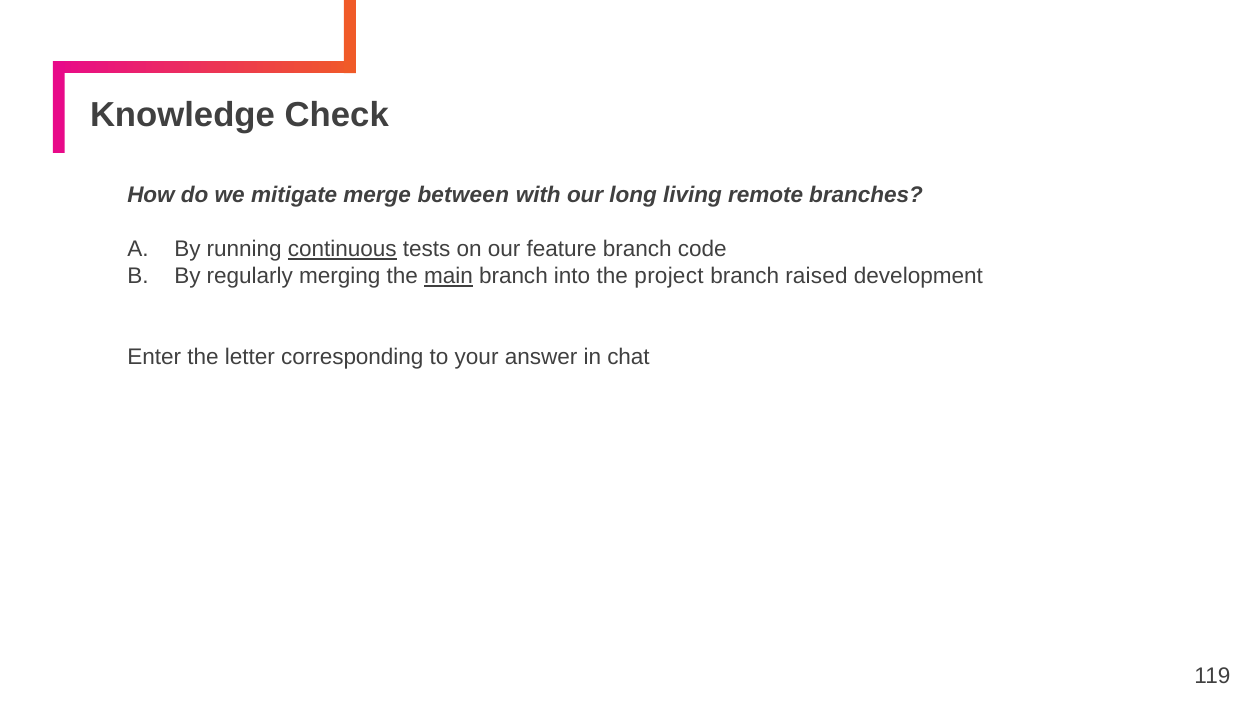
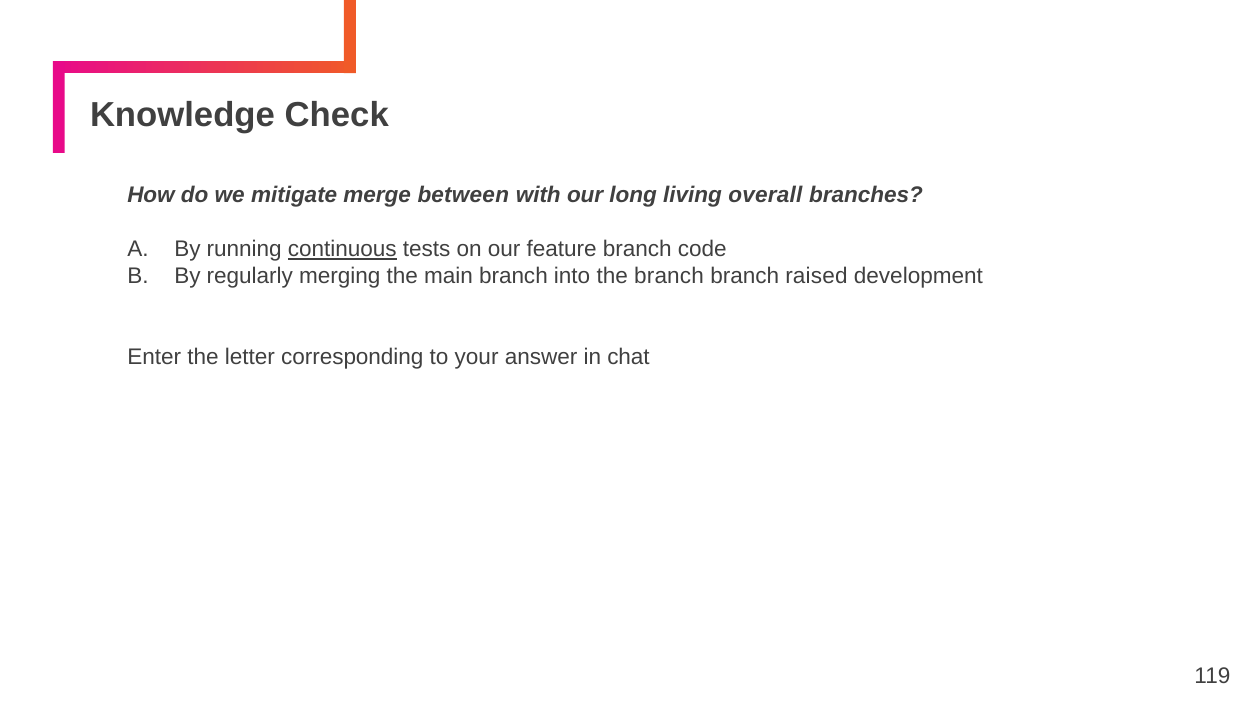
remote: remote -> overall
main underline: present -> none
the project: project -> branch
